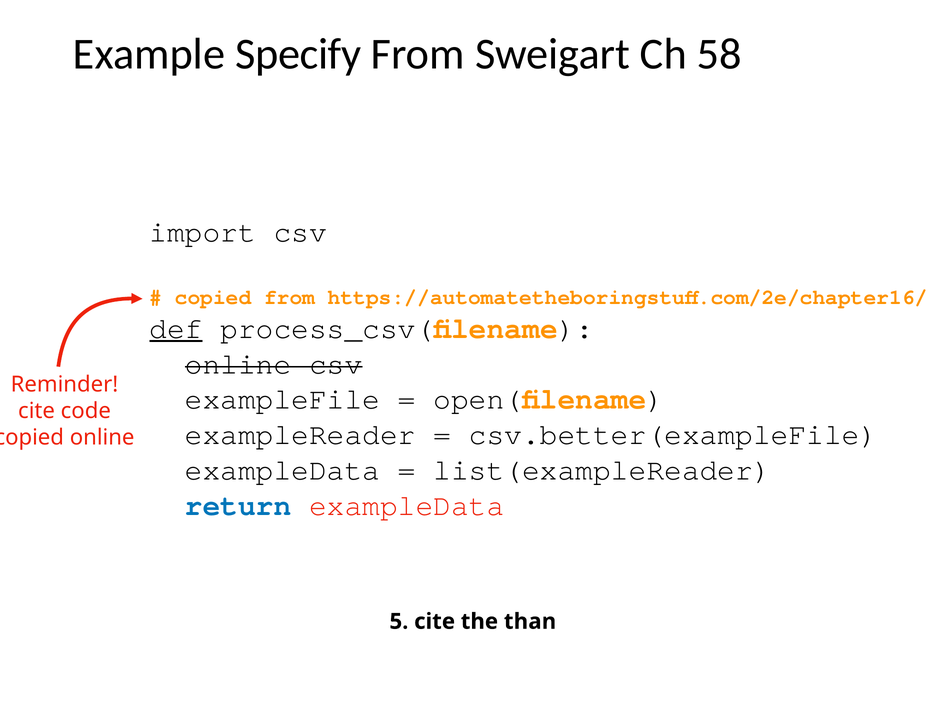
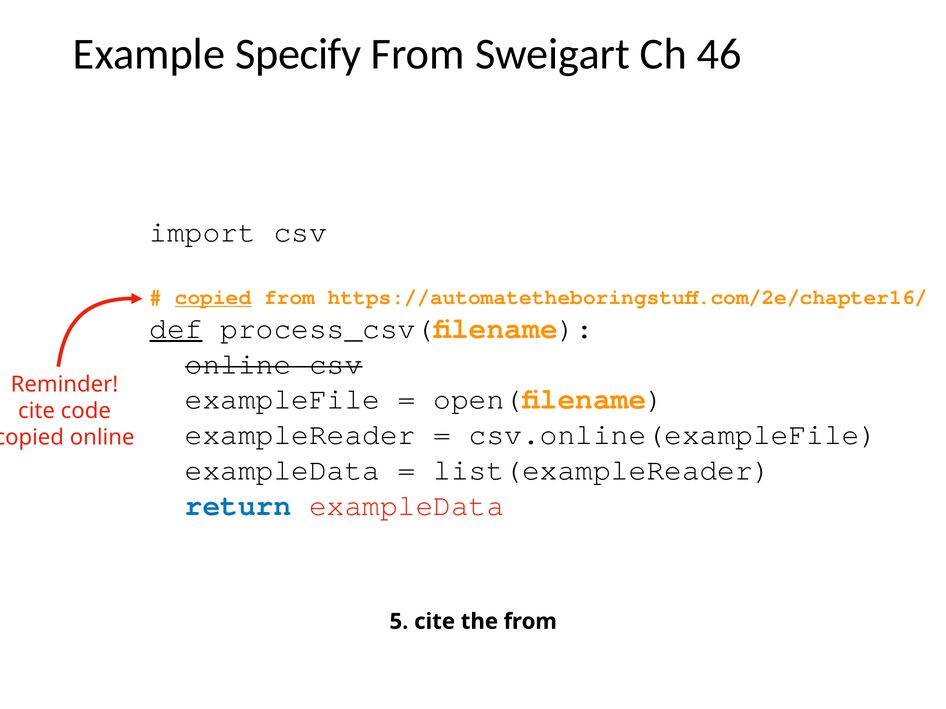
58: 58 -> 46
copied at (213, 297) underline: none -> present
csv.better(exampleFile: csv.better(exampleFile -> csv.online(exampleFile
the than: than -> from
